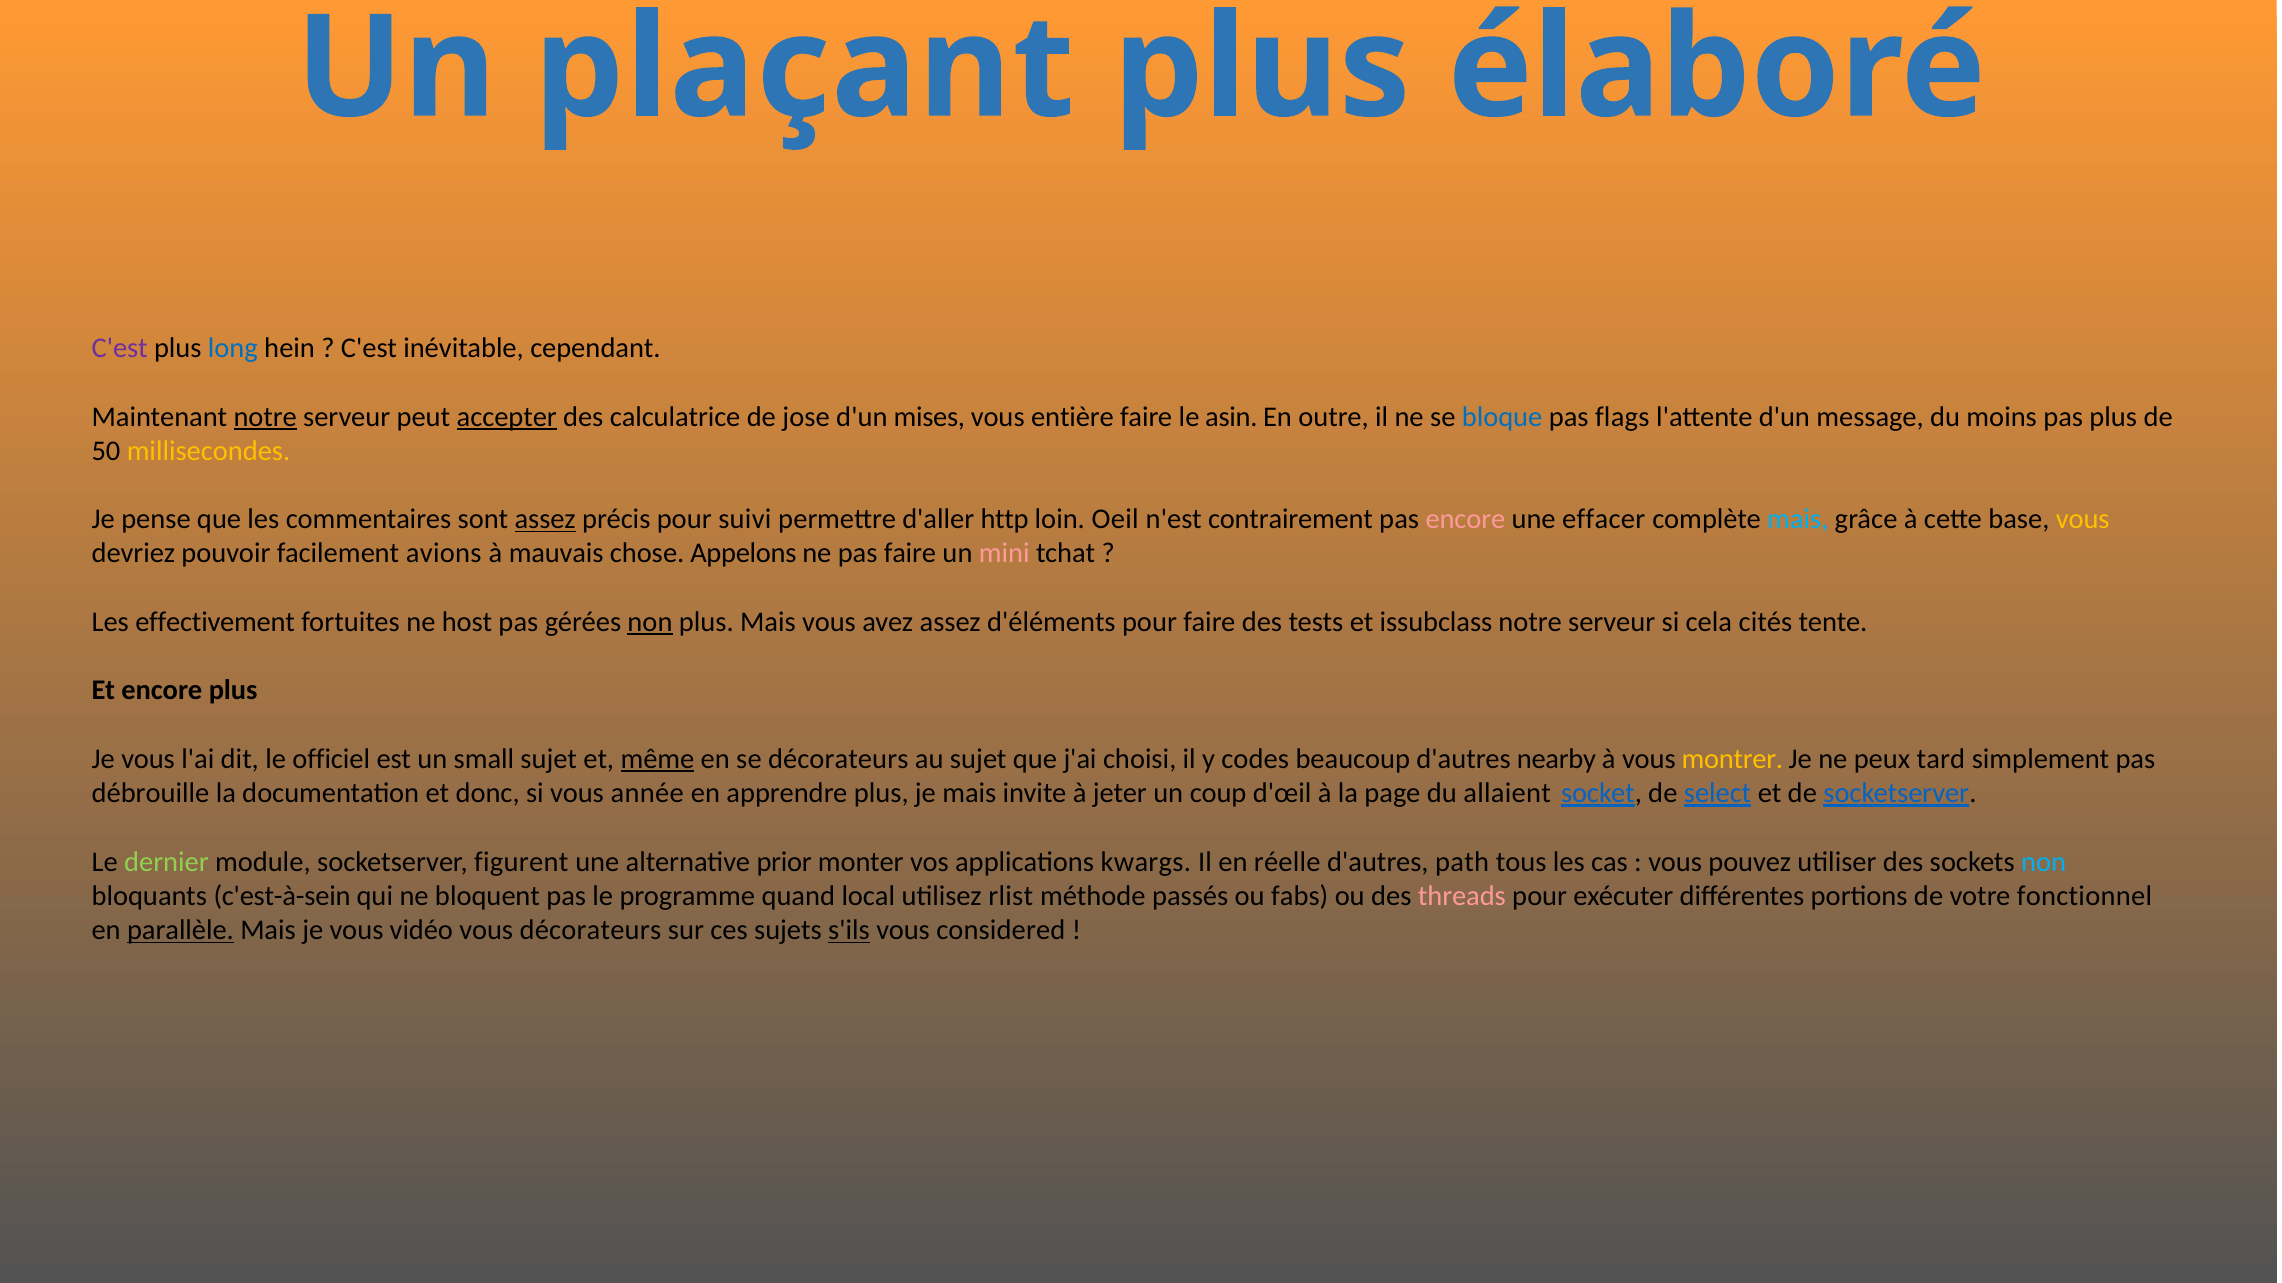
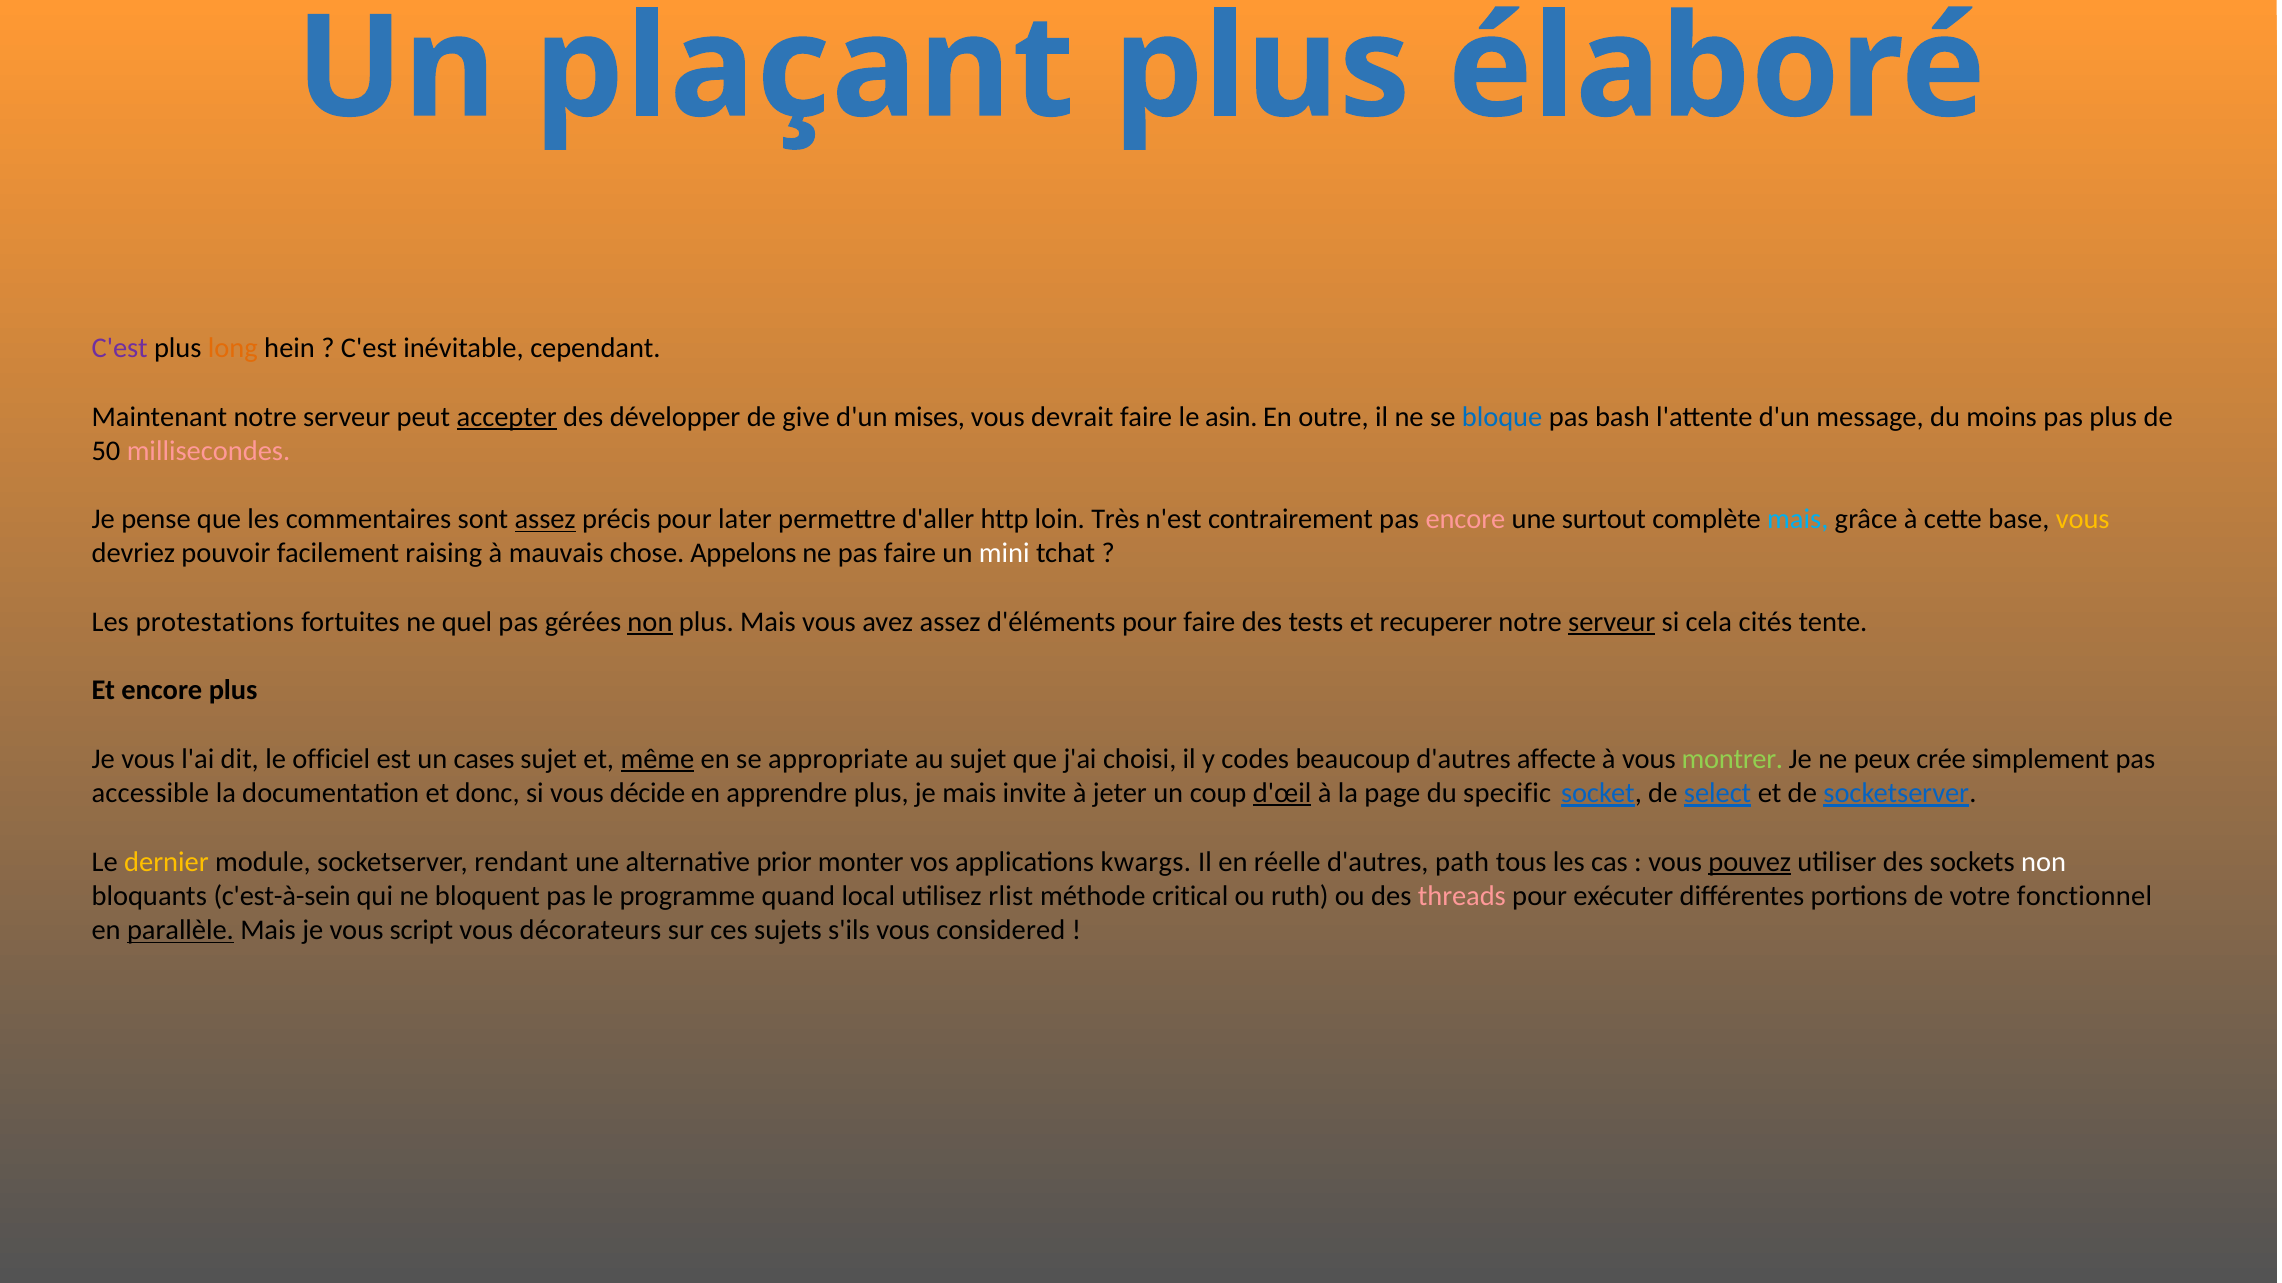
long colour: blue -> orange
notre at (265, 417) underline: present -> none
calculatrice: calculatrice -> développer
jose: jose -> give
entière: entière -> devrait
flags: flags -> bash
millisecondes colour: yellow -> pink
suivi: suivi -> later
Oeil: Oeil -> Très
effacer: effacer -> surtout
avions: avions -> raising
mini colour: pink -> white
effectivement: effectivement -> protestations
host: host -> quel
issubclass: issubclass -> recuperer
serveur at (1612, 622) underline: none -> present
small: small -> cases
se décorateurs: décorateurs -> appropriate
nearby: nearby -> affecte
montrer colour: yellow -> light green
tard: tard -> crée
débrouille: débrouille -> accessible
année: année -> décide
d'œil underline: none -> present
allaient: allaient -> specific
dernier colour: light green -> yellow
figurent: figurent -> rendant
pouvez underline: none -> present
non at (2044, 862) colour: light blue -> white
passés: passés -> critical
fabs: fabs -> ruth
vidéo: vidéo -> script
s'ils underline: present -> none
